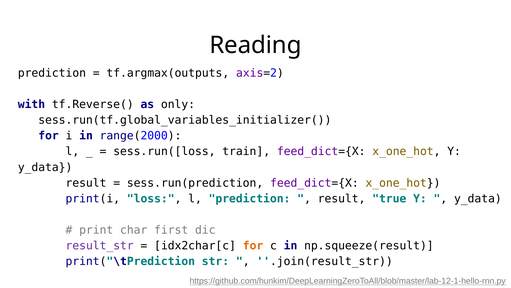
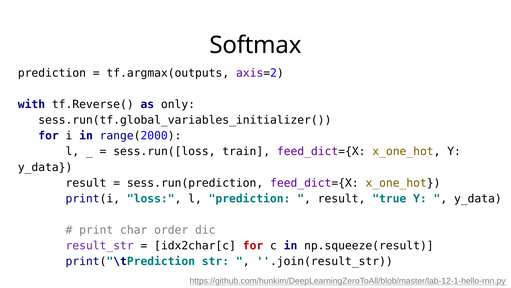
Reading: Reading -> Softmax
first: first -> order
for at (253, 245) colour: orange -> red
